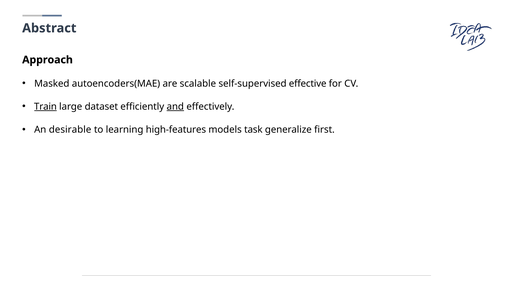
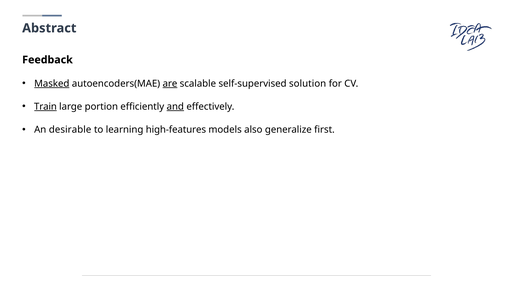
Approach: Approach -> Feedback
Masked underline: none -> present
are underline: none -> present
effective: effective -> solution
dataset: dataset -> portion
task: task -> also
